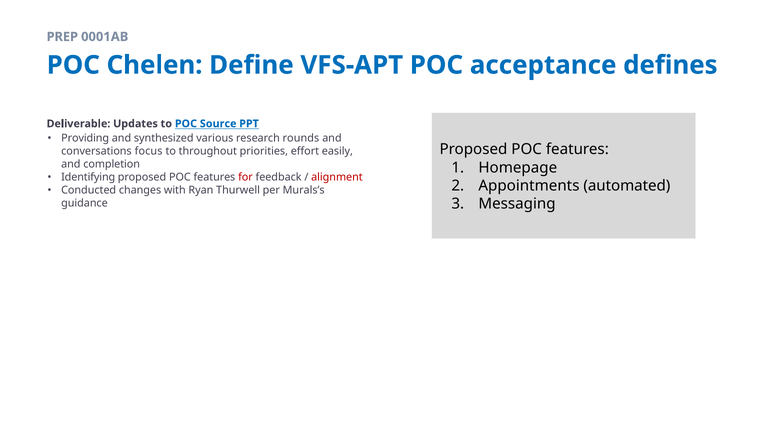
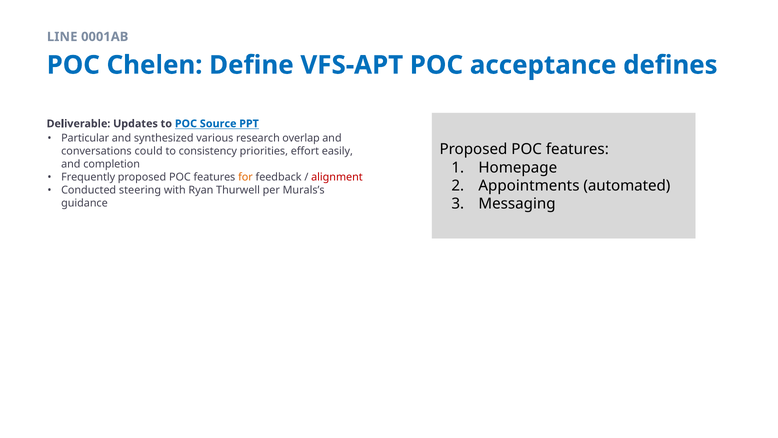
PREP: PREP -> LINE
Providing: Providing -> Particular
rounds: rounds -> overlap
focus: focus -> could
throughout: throughout -> consistency
Identifying: Identifying -> Frequently
for colour: red -> orange
changes: changes -> steering
